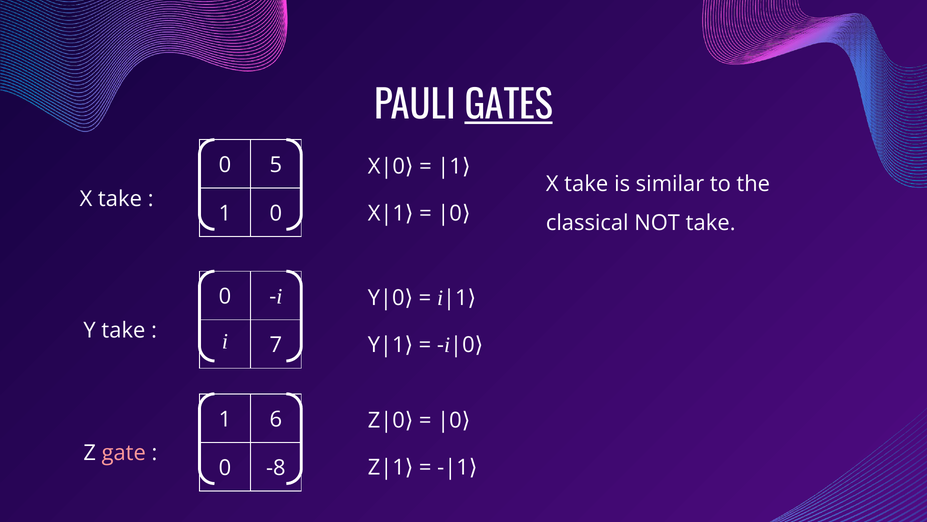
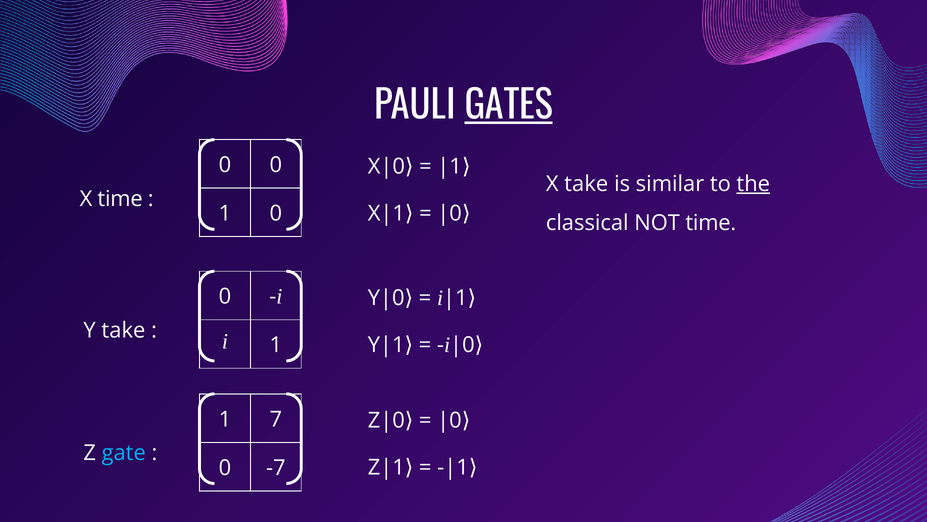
0 5: 5 -> 0
the underline: none -> present
take at (120, 199): take -> time
NOT take: take -> time
i 7: 7 -> 1
6: 6 -> 7
gate colour: pink -> light blue
-8: -8 -> -7
